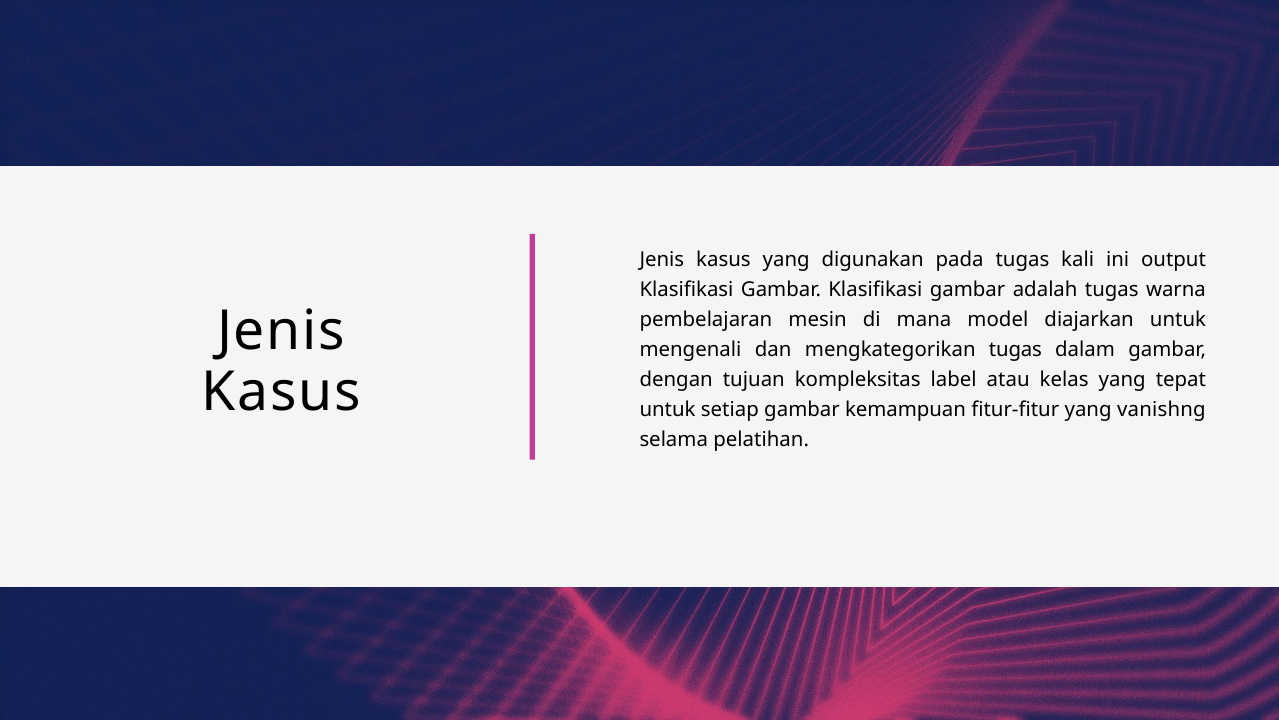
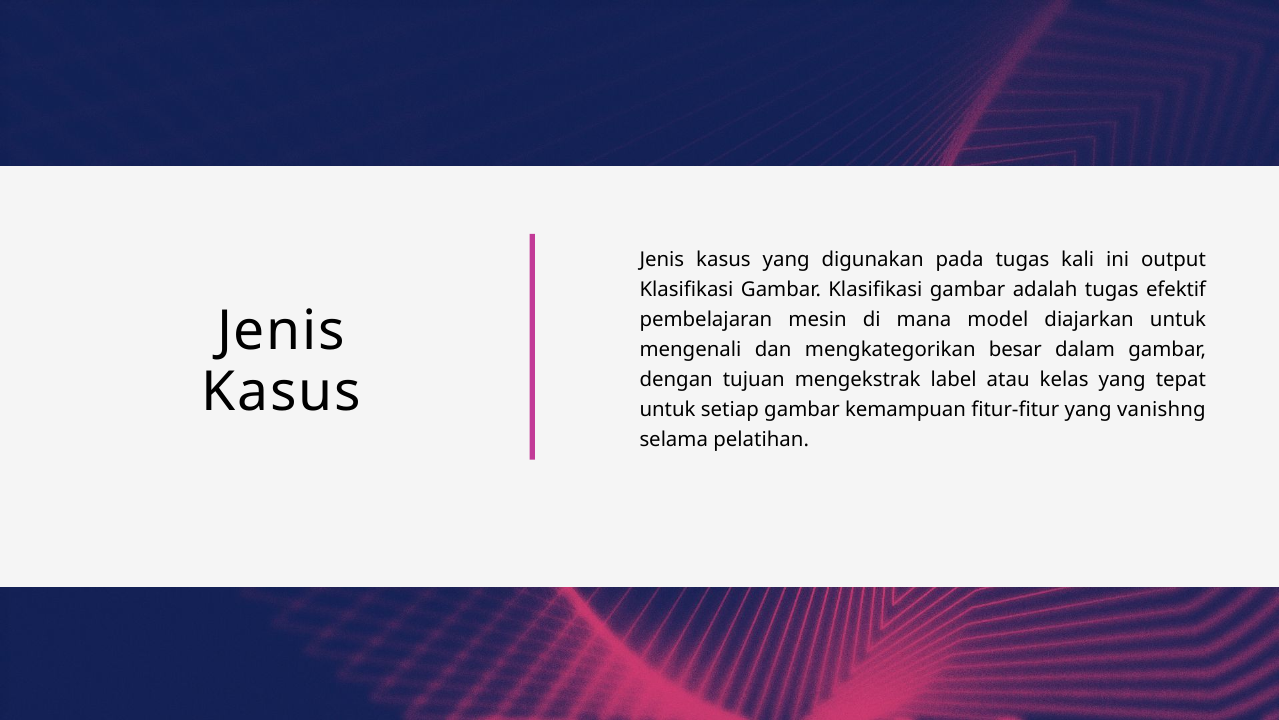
warna: warna -> efektif
mengkategorikan tugas: tugas -> besar
kompleksitas: kompleksitas -> mengekstrak
